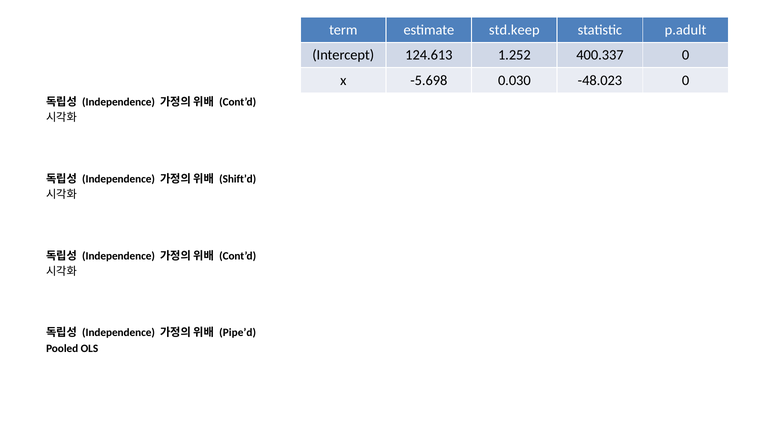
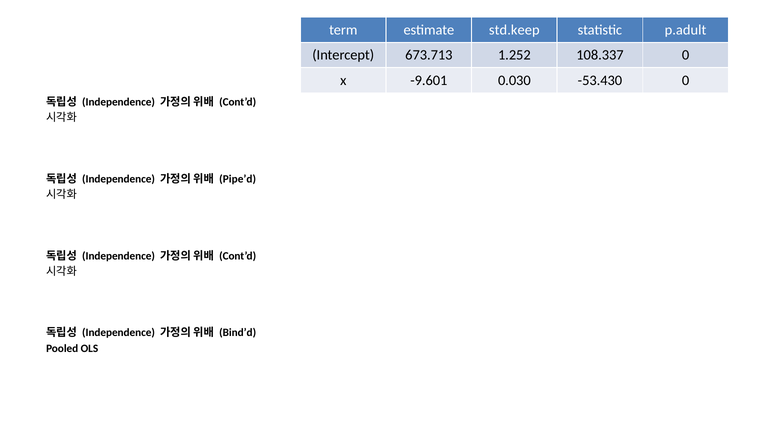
124.613: 124.613 -> 673.713
400.337: 400.337 -> 108.337
-5.698: -5.698 -> -9.601
-48.023: -48.023 -> -53.430
Shift’d: Shift’d -> Pipe’d
Pipe’d: Pipe’d -> Bind’d
